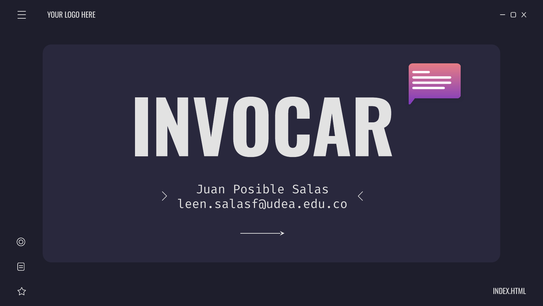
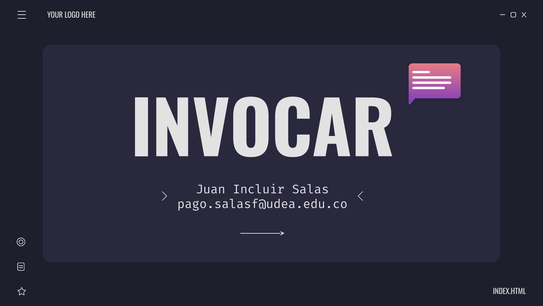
Posible: Posible -> Incluir
leen.salasf@udea.edu.co: leen.salasf@udea.edu.co -> pago.salasf@udea.edu.co
